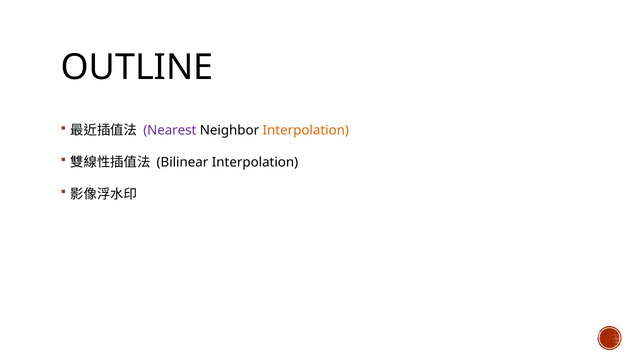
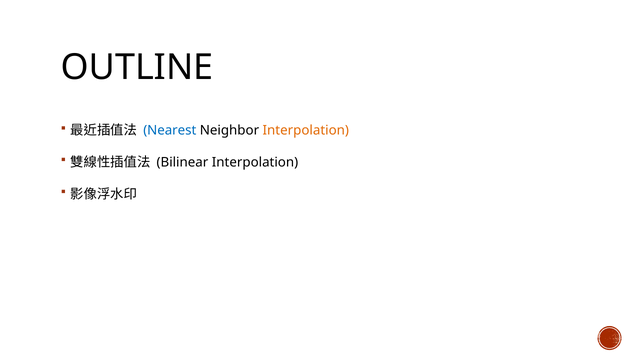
Nearest colour: purple -> blue
